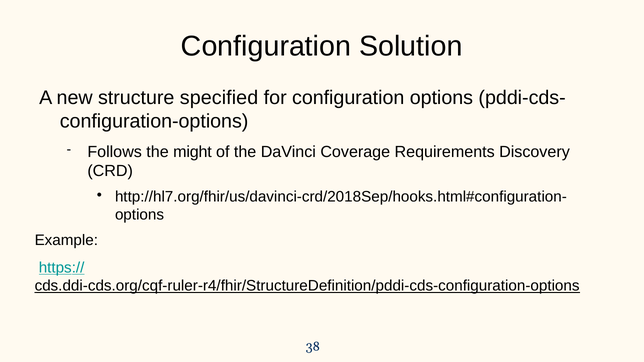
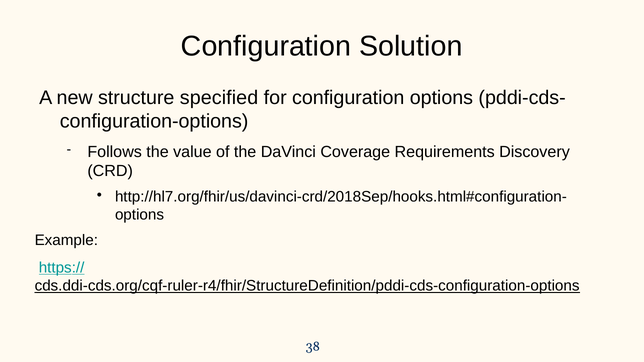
might: might -> value
